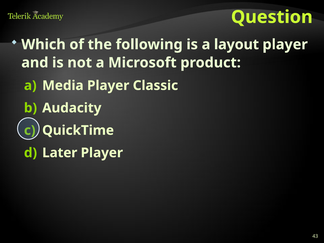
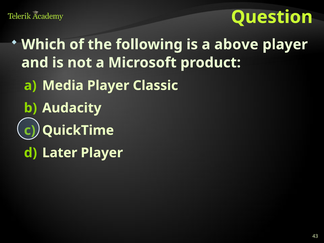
layout: layout -> above
